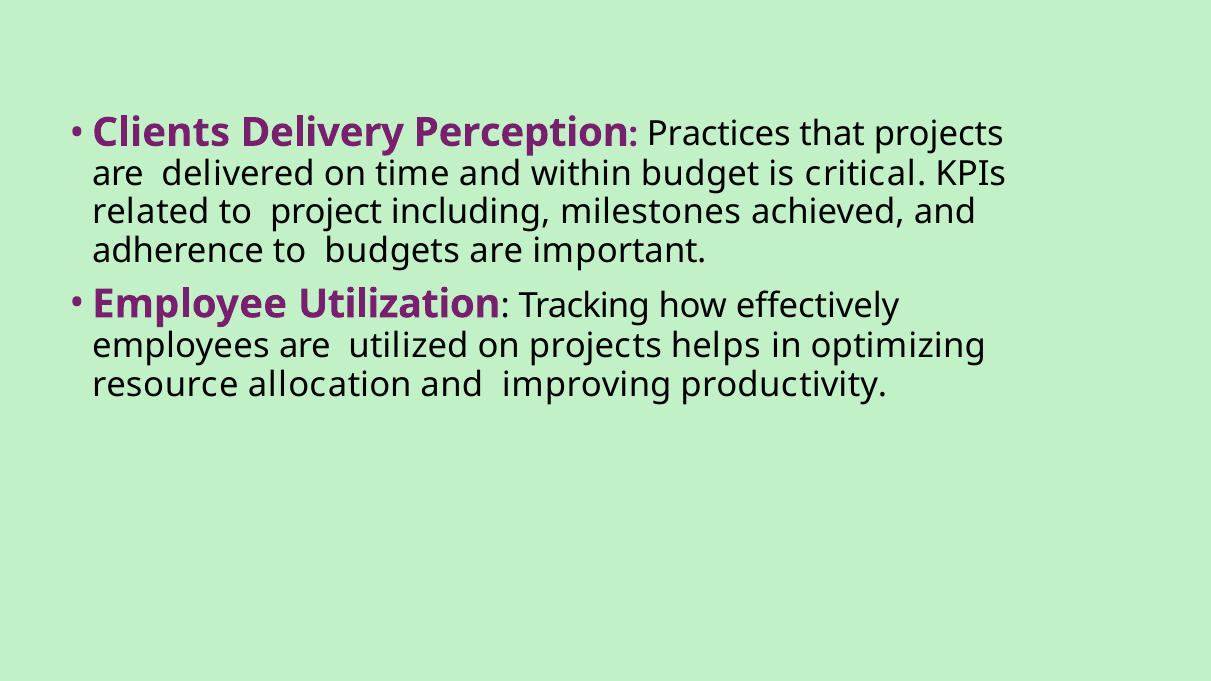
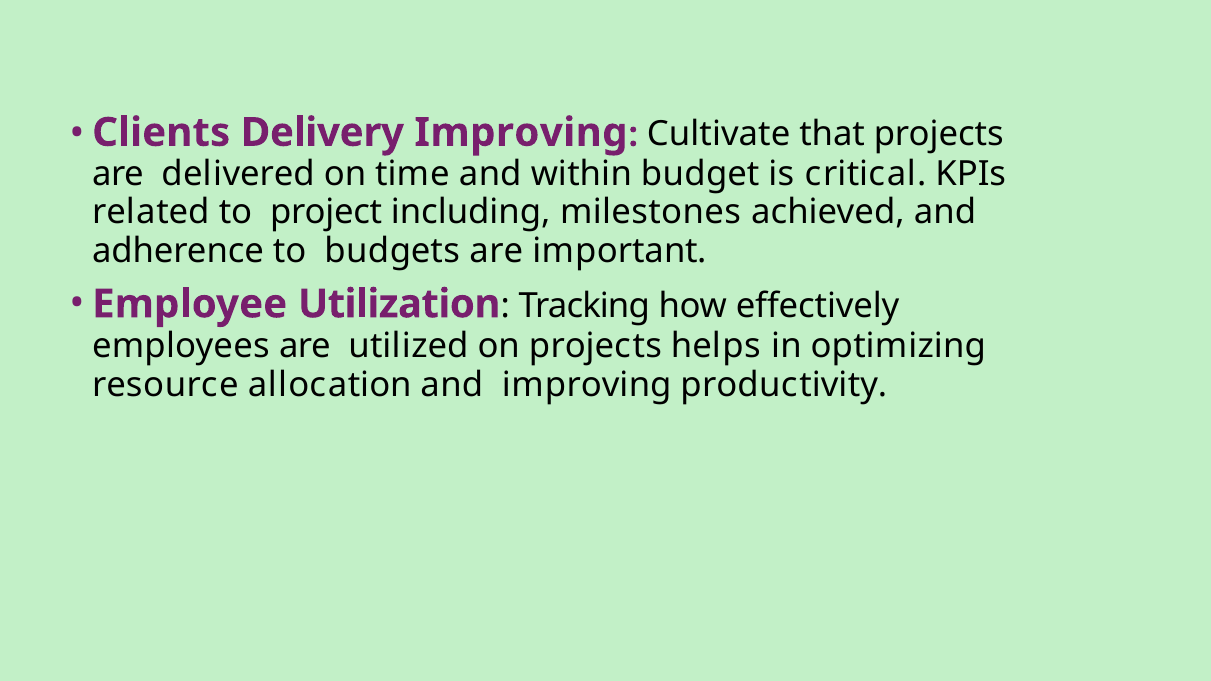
Delivery Perception: Perception -> Improving
Practices: Practices -> Cultivate
